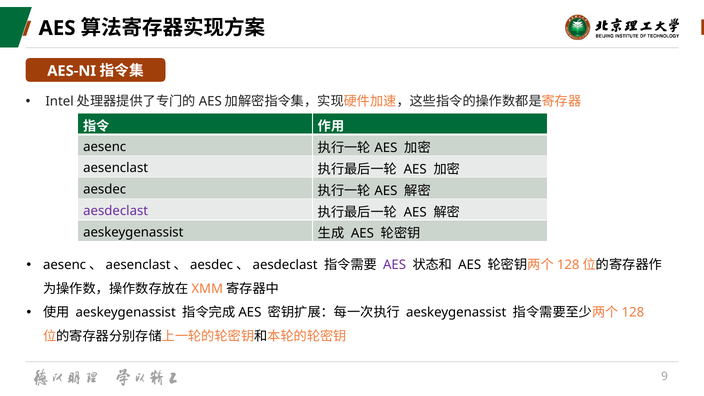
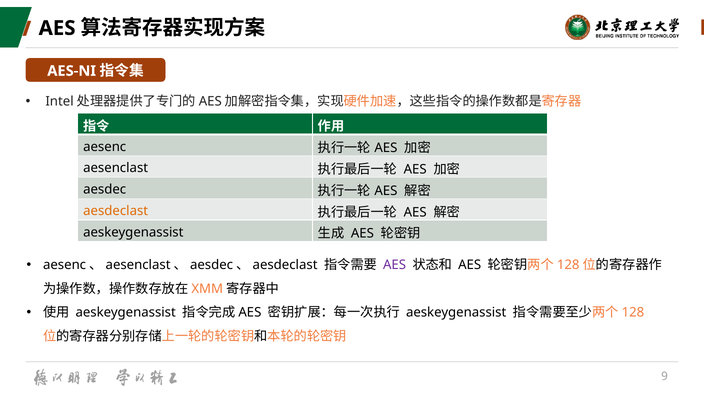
aesdeclast colour: purple -> orange
